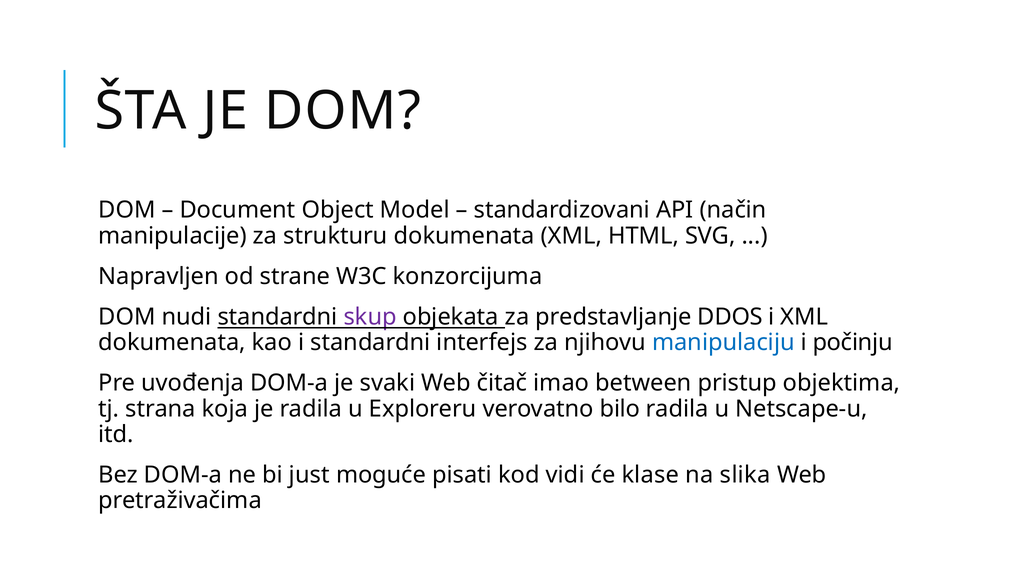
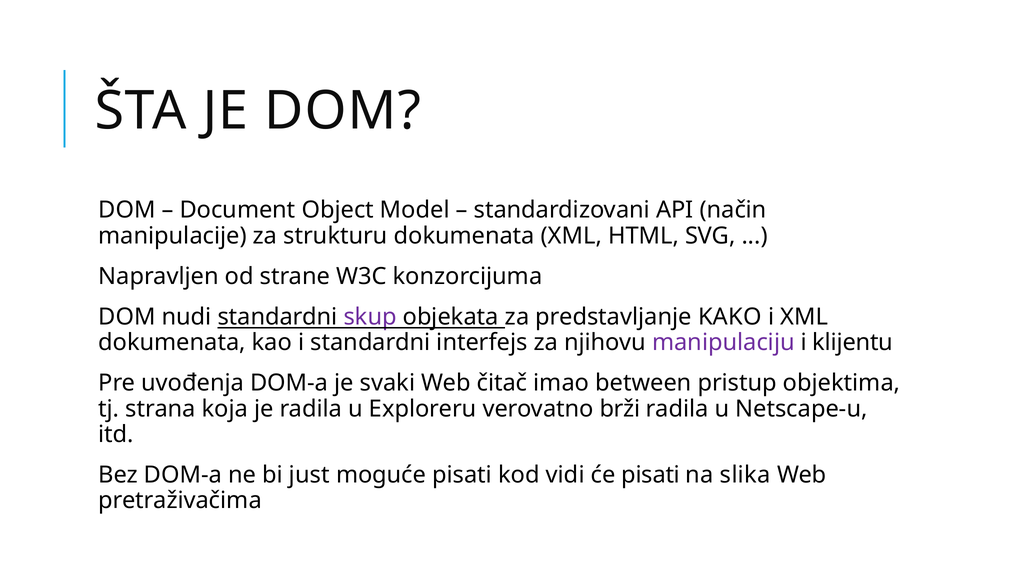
DDOS: DDOS -> KAKO
manipulaciju colour: blue -> purple
počinju: počinju -> klijentu
bilo: bilo -> brži
će klase: klase -> pisati
